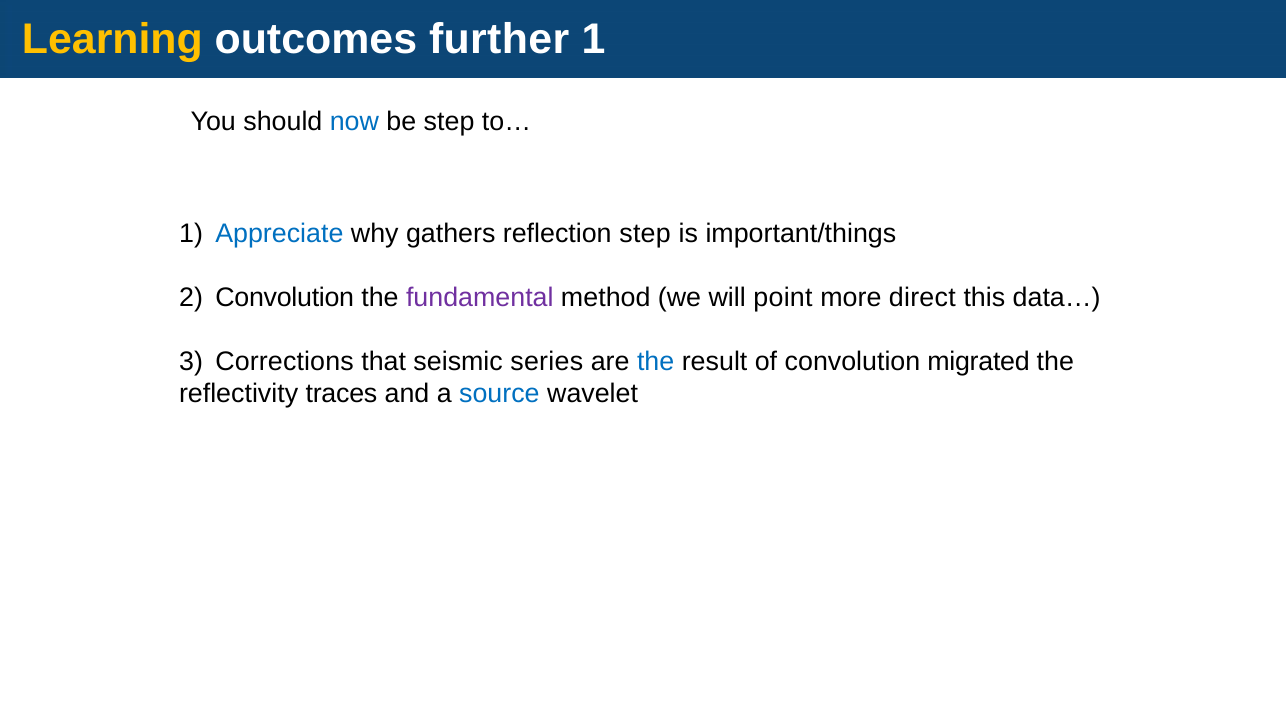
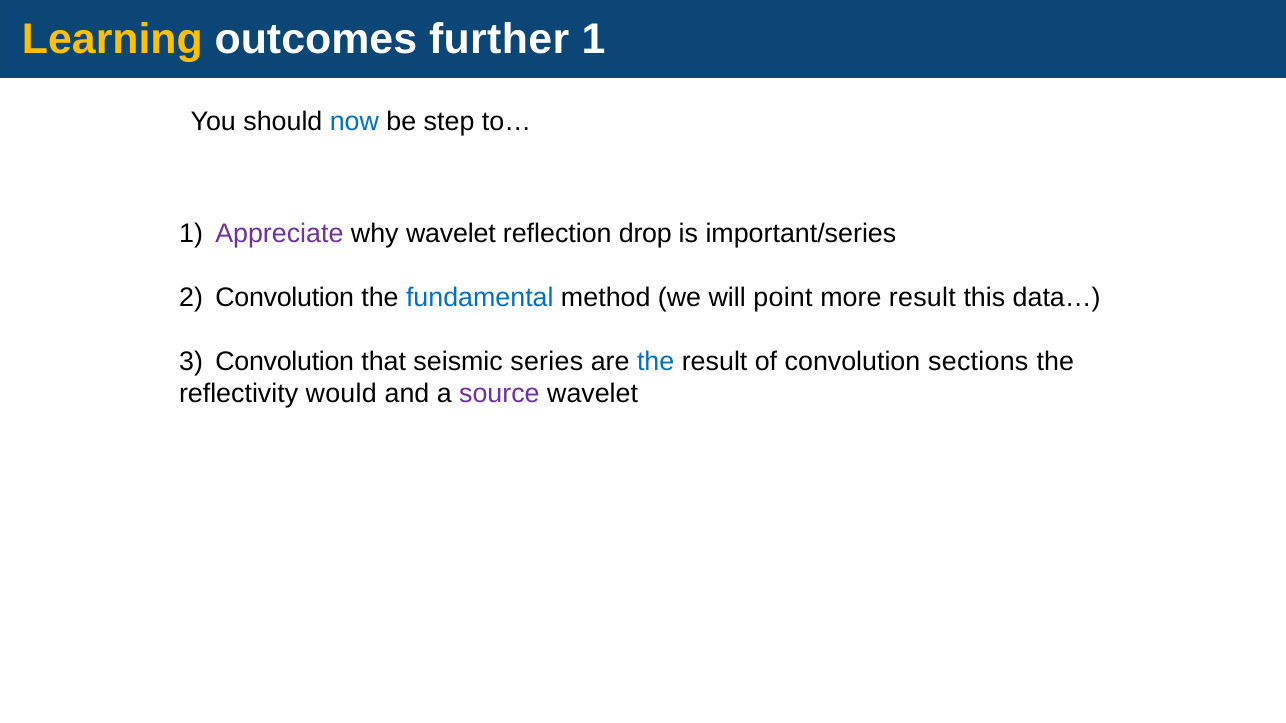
Appreciate colour: blue -> purple
why gathers: gathers -> wavelet
reflection step: step -> drop
important/things: important/things -> important/series
fundamental colour: purple -> blue
more direct: direct -> result
Corrections at (285, 362): Corrections -> Convolution
migrated: migrated -> sections
traces: traces -> would
source colour: blue -> purple
